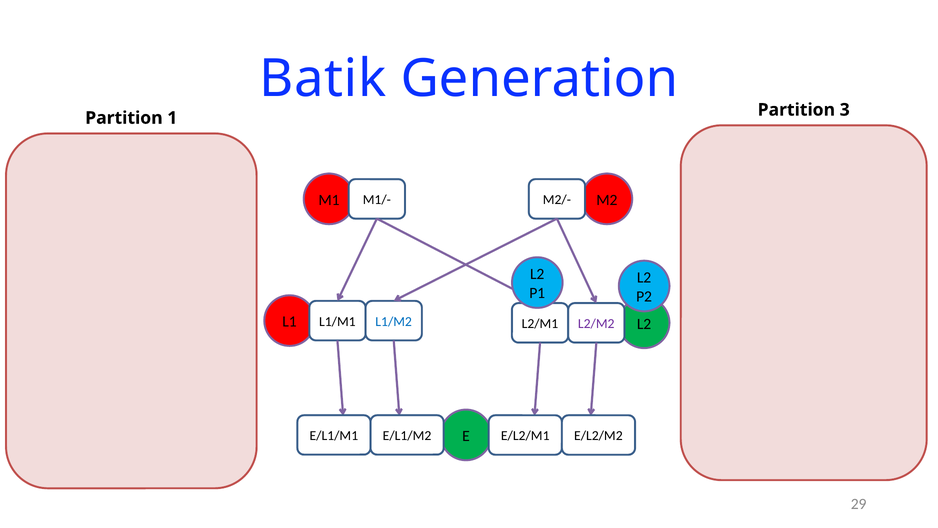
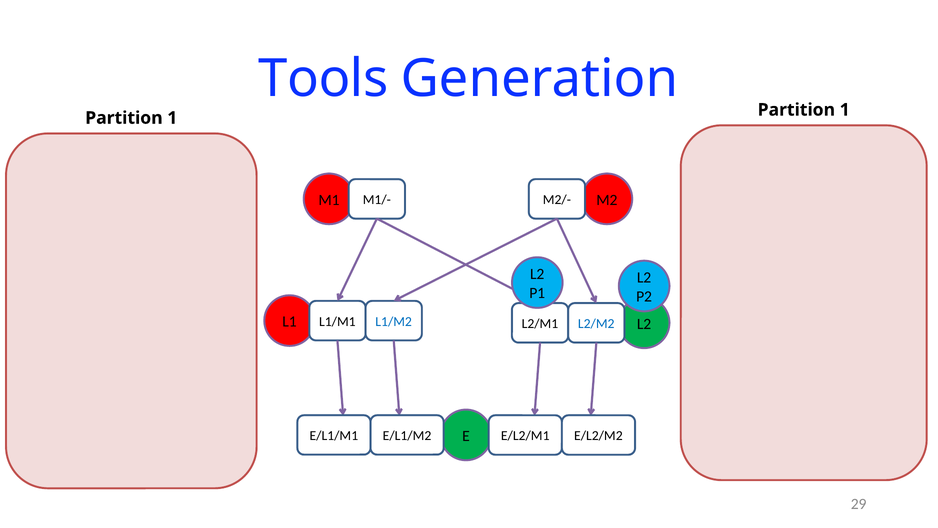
Batik: Batik -> Tools
1 Partition 3: 3 -> 1
L2/M2 colour: purple -> blue
